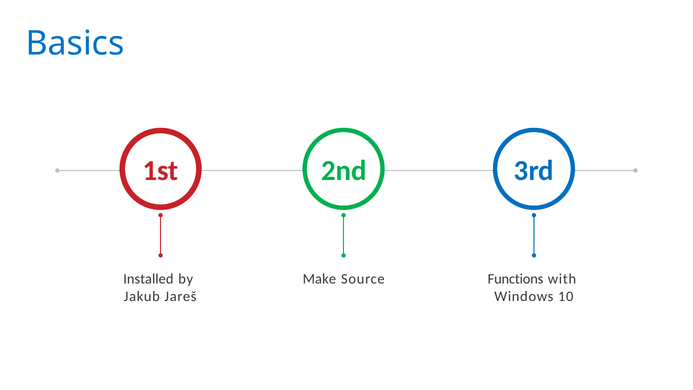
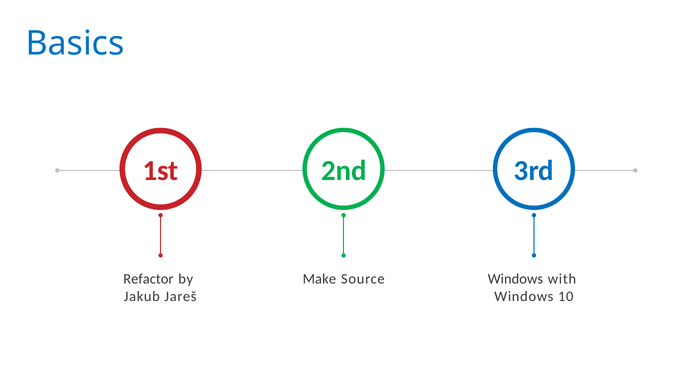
Installed: Installed -> Refactor
Functions at (515, 279): Functions -> Windows
